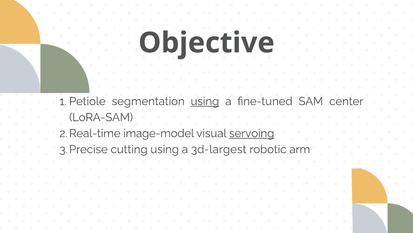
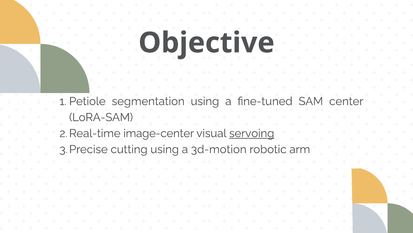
using at (205, 101) underline: present -> none
image-model: image-model -> image-center
3d-largest: 3d-largest -> 3d-motion
